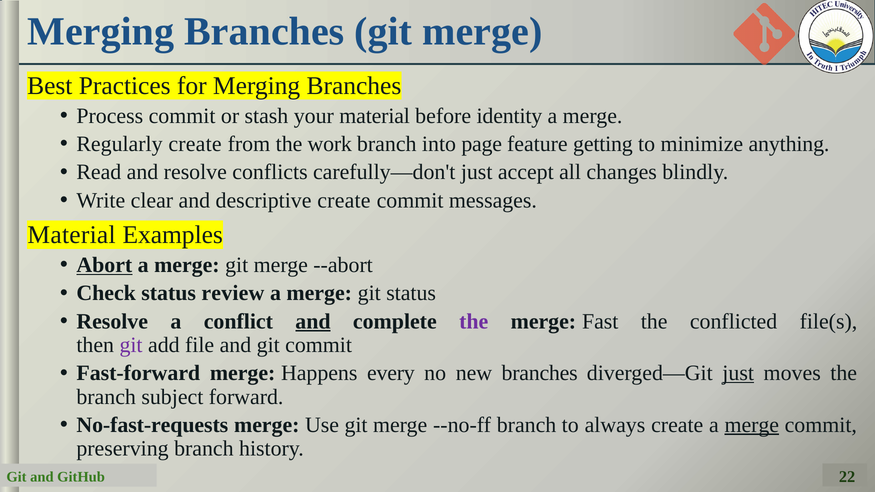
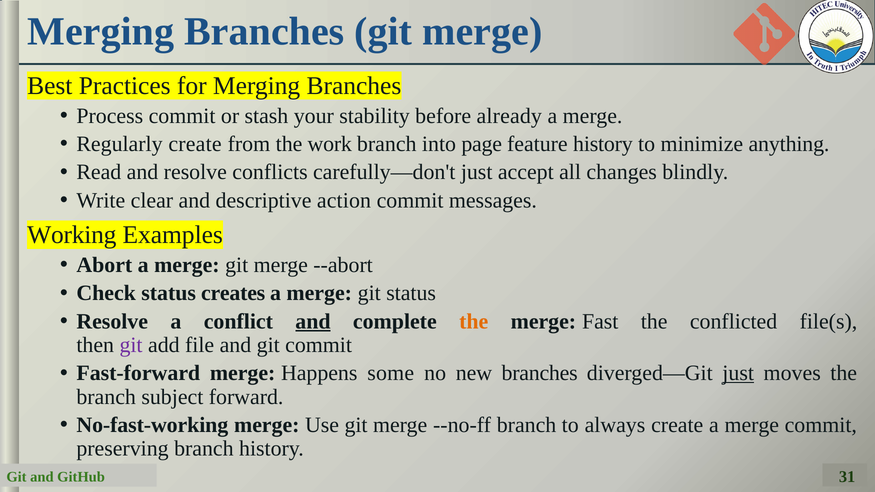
your material: material -> stability
identity: identity -> already
feature getting: getting -> history
descriptive create: create -> action
Material at (72, 235): Material -> Working
Abort underline: present -> none
review: review -> creates
the at (474, 322) colour: purple -> orange
every: every -> some
No-fast-requests: No-fast-requests -> No-fast-working
merge at (752, 425) underline: present -> none
22: 22 -> 31
